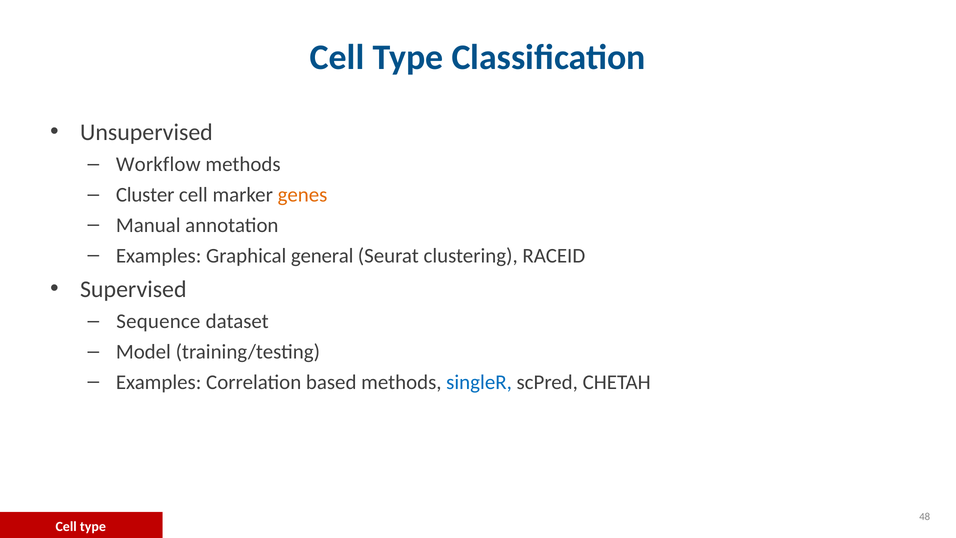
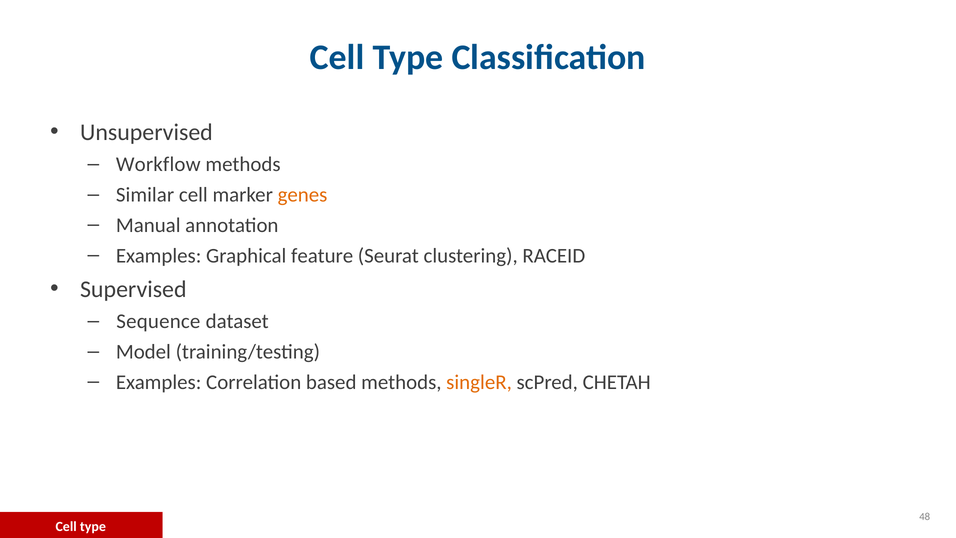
Cluster: Cluster -> Similar
general: general -> feature
singleR colour: blue -> orange
